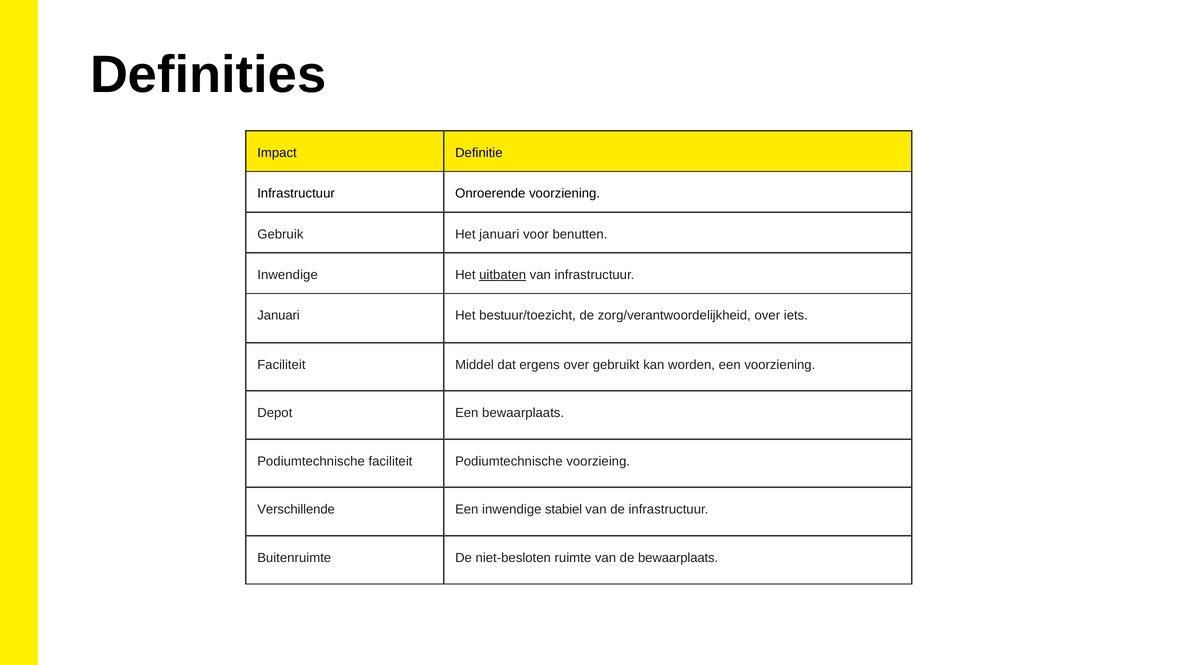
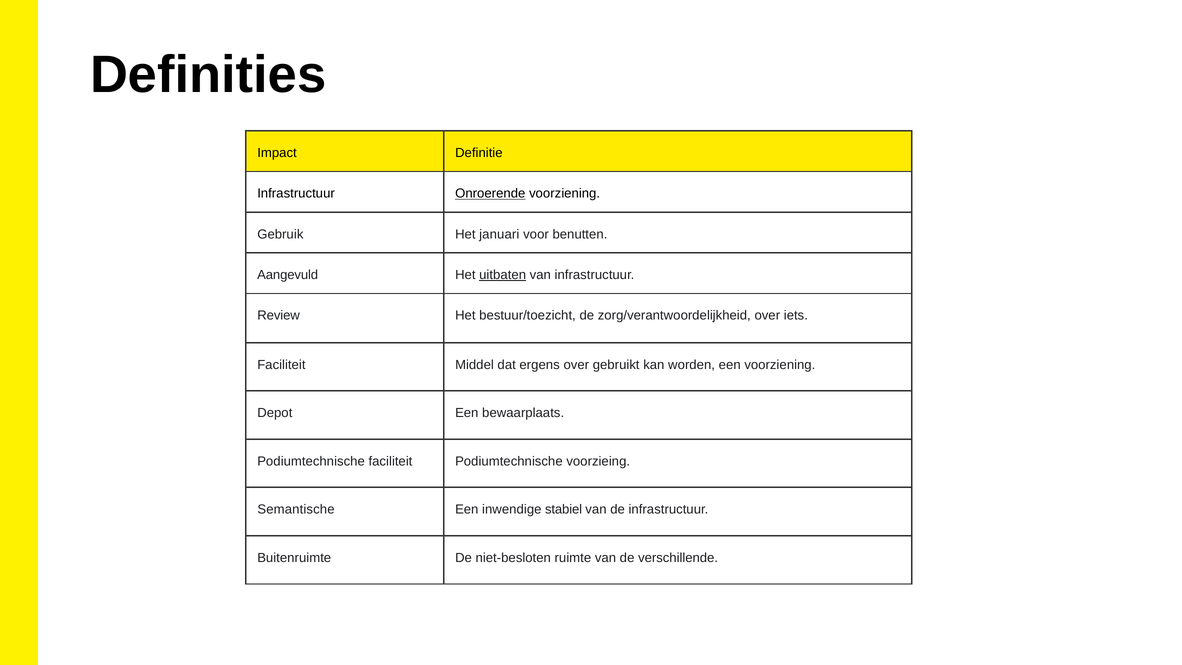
Onroerende underline: none -> present
Inwendige at (288, 275): Inwendige -> Aangevuld
Januari at (279, 316): Januari -> Review
Verschillende: Verschillende -> Semantische
de bewaarplaats: bewaarplaats -> verschillende
